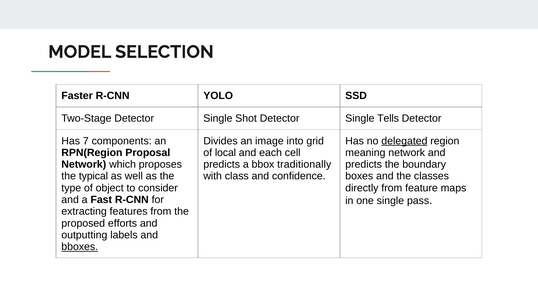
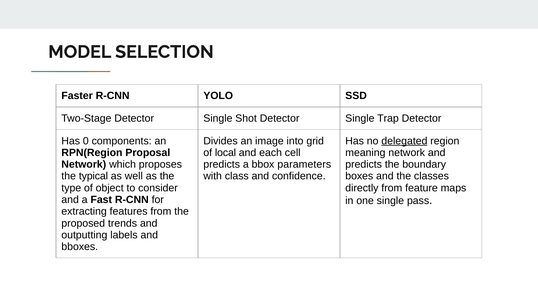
Tells: Tells -> Trap
7: 7 -> 0
traditionally: traditionally -> parameters
efforts: efforts -> trends
bboxes underline: present -> none
